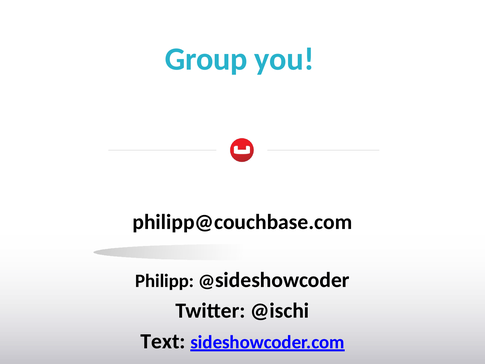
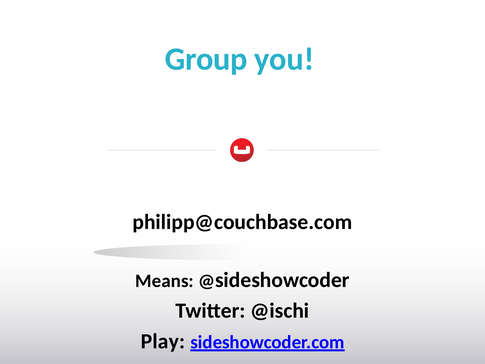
Philipp: Philipp -> Means
Text: Text -> Play
